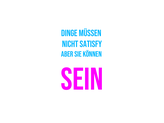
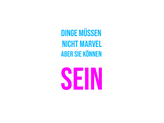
satisfy: satisfy -> marvel
